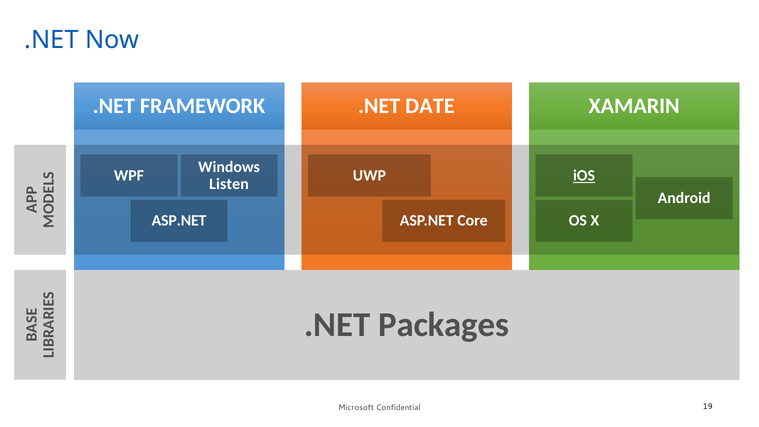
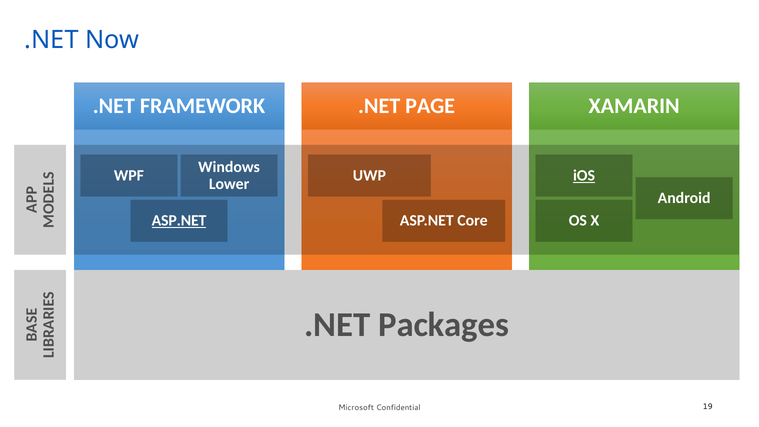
DATE: DATE -> PAGE
Listen: Listen -> Lower
ASP.NET at (179, 221) underline: none -> present
